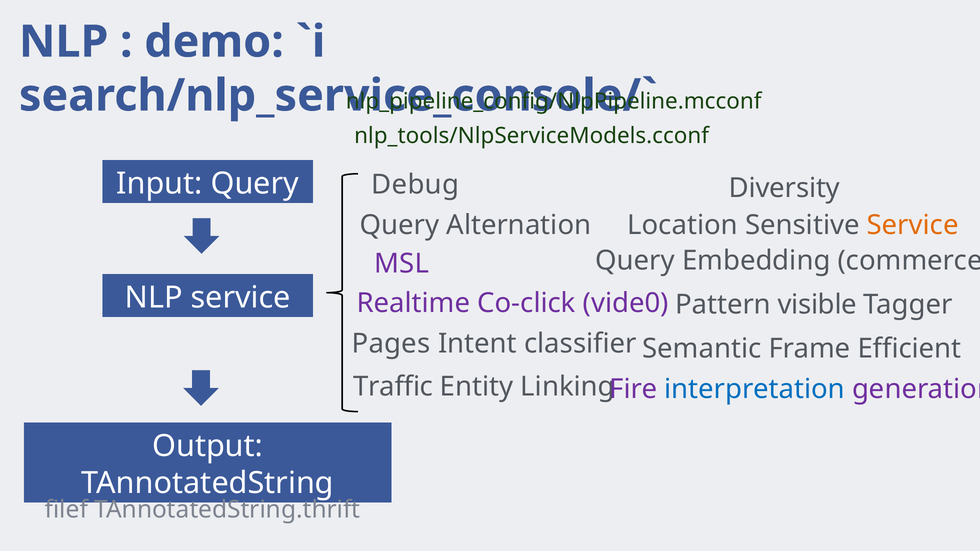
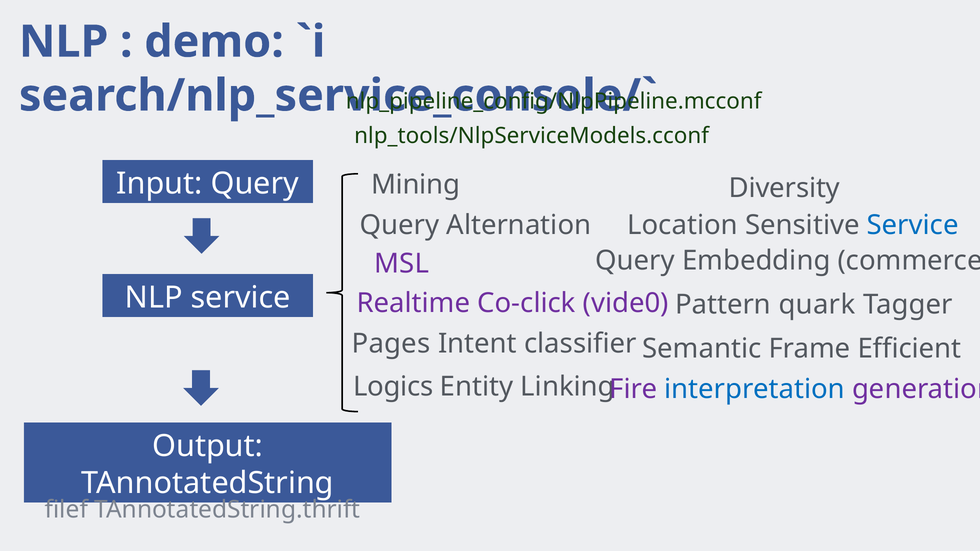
Debug: Debug -> Mining
Service at (913, 225) colour: orange -> blue
visible: visible -> quark
Traffic: Traffic -> Logics
